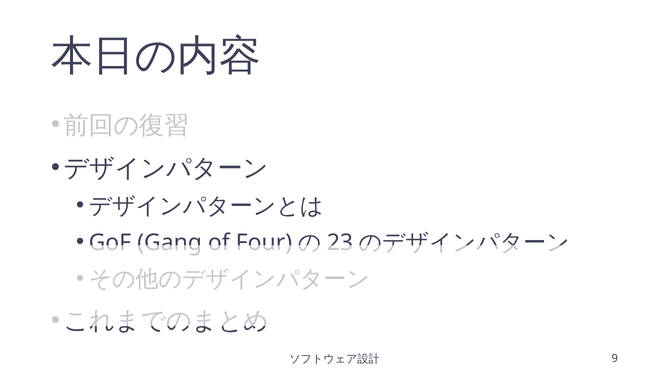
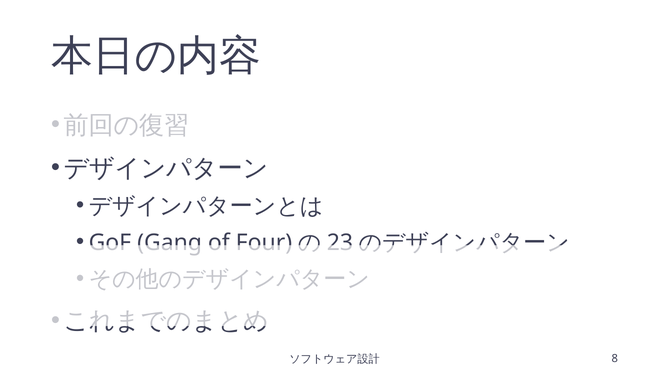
9: 9 -> 8
